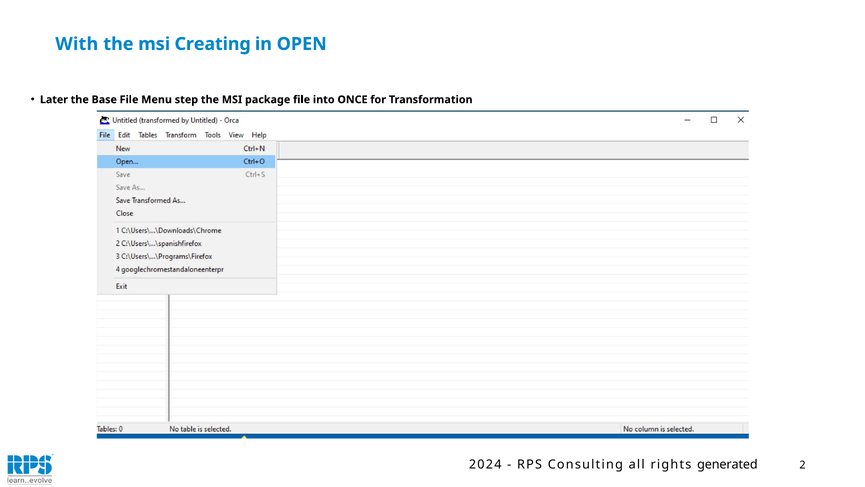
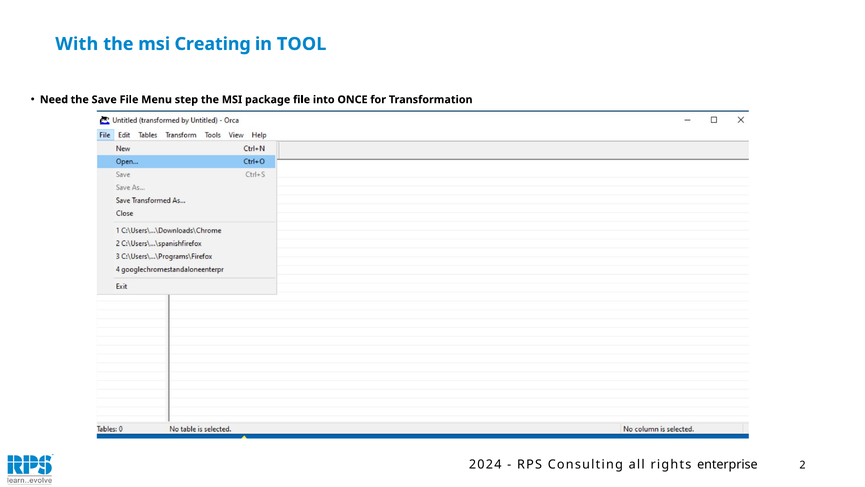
OPEN: OPEN -> TOOL
Later: Later -> Need
Base: Base -> Save
generated: generated -> enterprise
